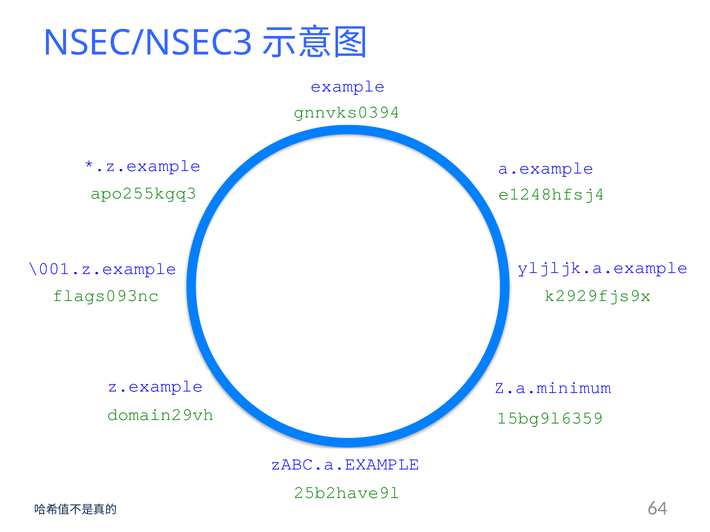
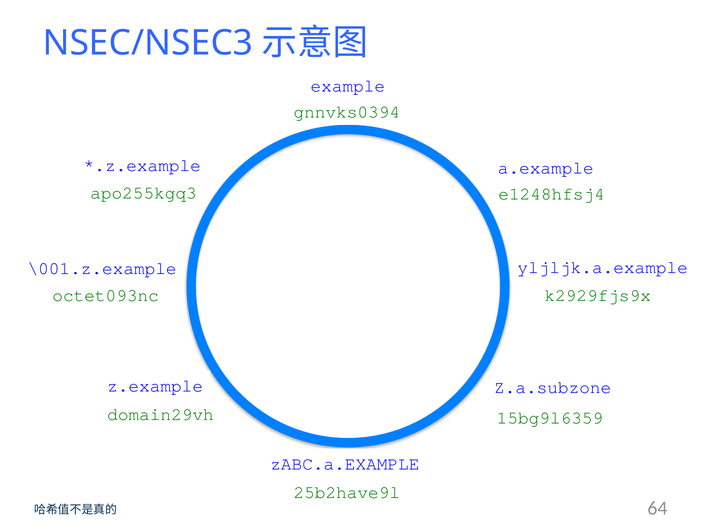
flags093nc: flags093nc -> octet093nc
Z.a.minimum: Z.a.minimum -> Z.a.subzone
